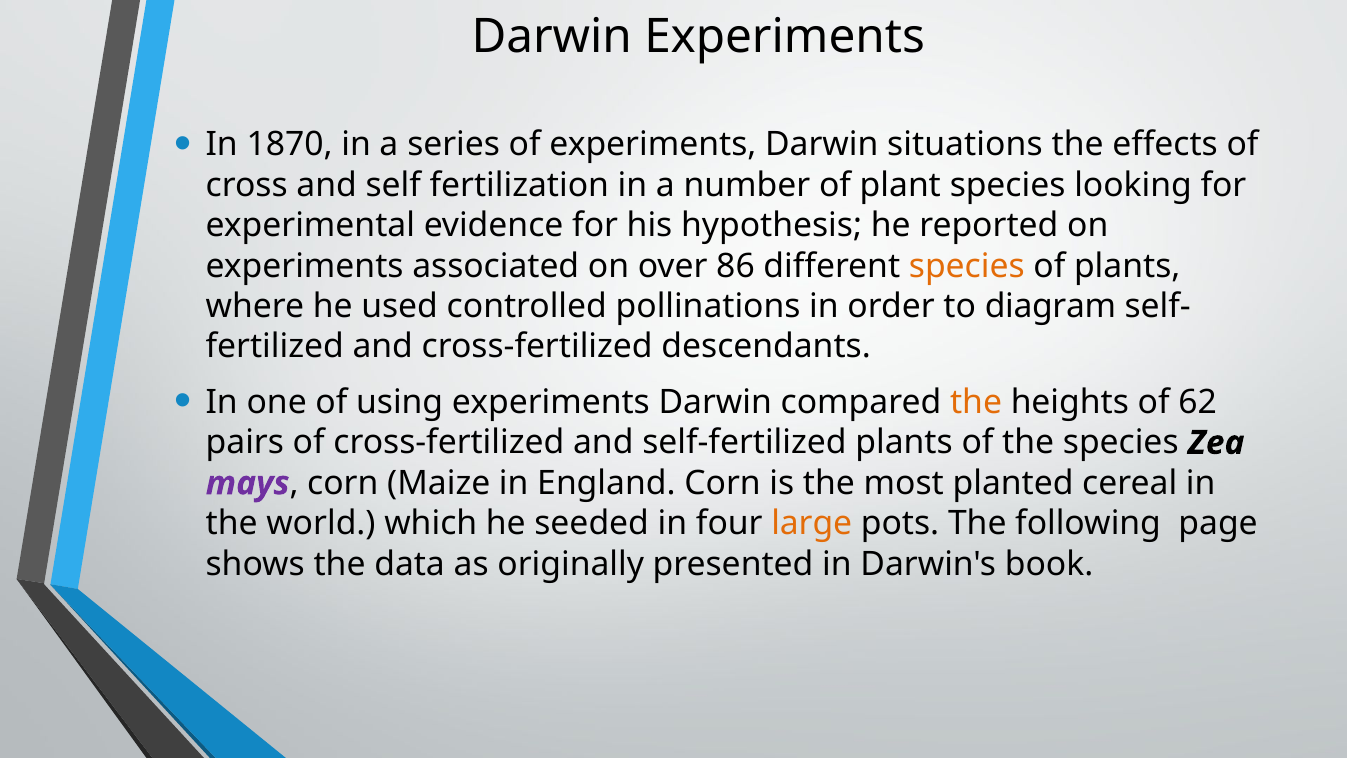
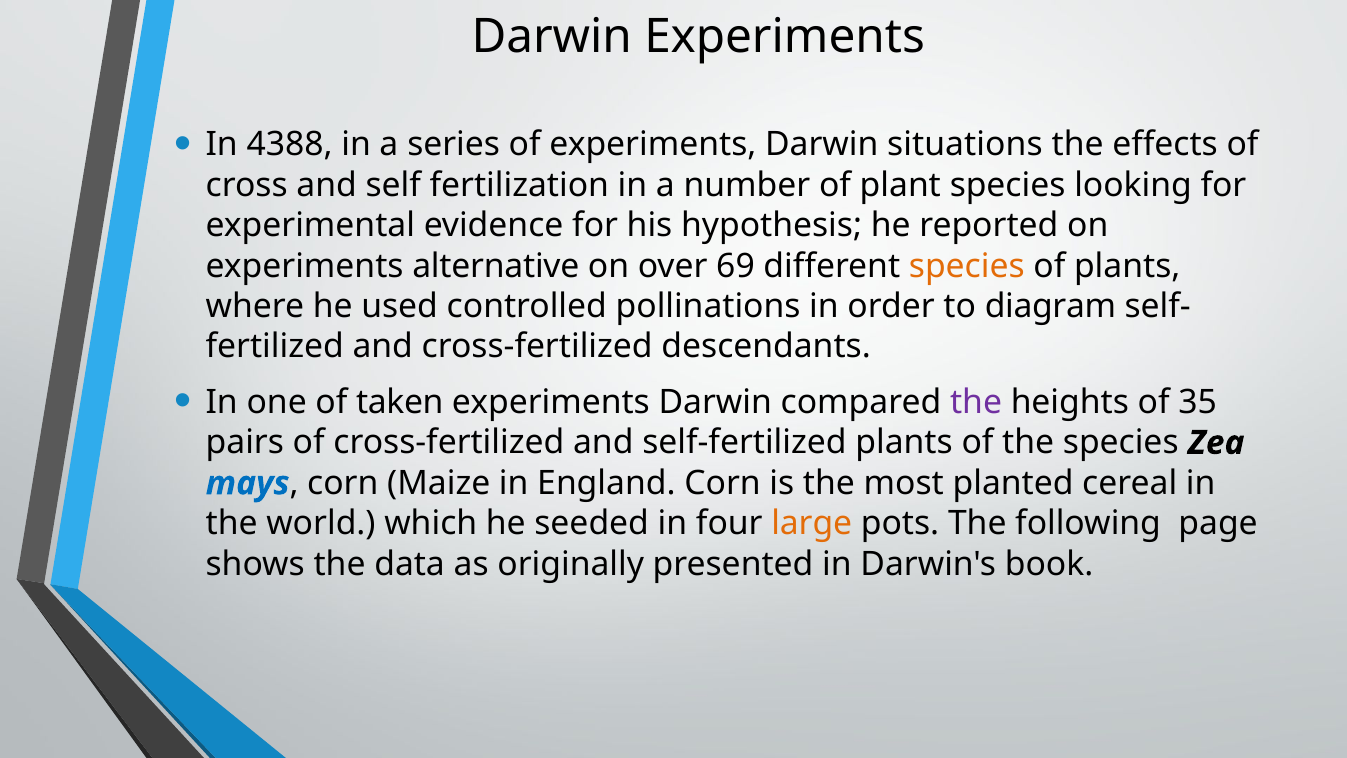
1870: 1870 -> 4388
associated: associated -> alternative
86: 86 -> 69
using: using -> taken
the at (976, 402) colour: orange -> purple
62: 62 -> 35
mays colour: purple -> blue
